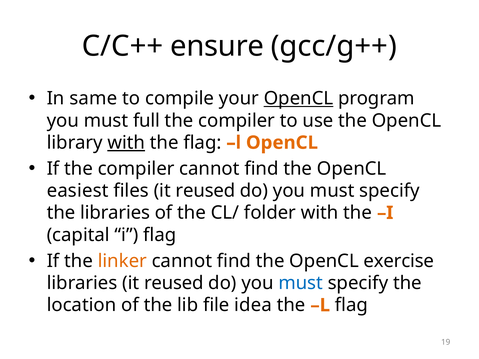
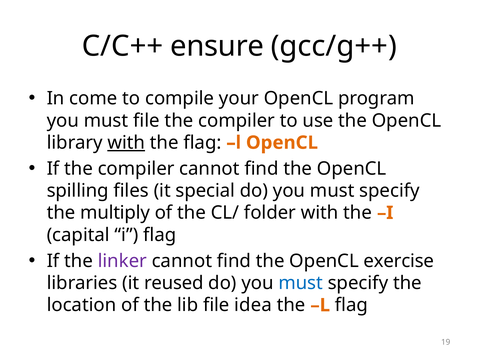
same: same -> come
OpenCL at (298, 98) underline: present -> none
must full: full -> file
easiest: easiest -> spilling
files it reused: reused -> special
the libraries: libraries -> multiply
linker colour: orange -> purple
